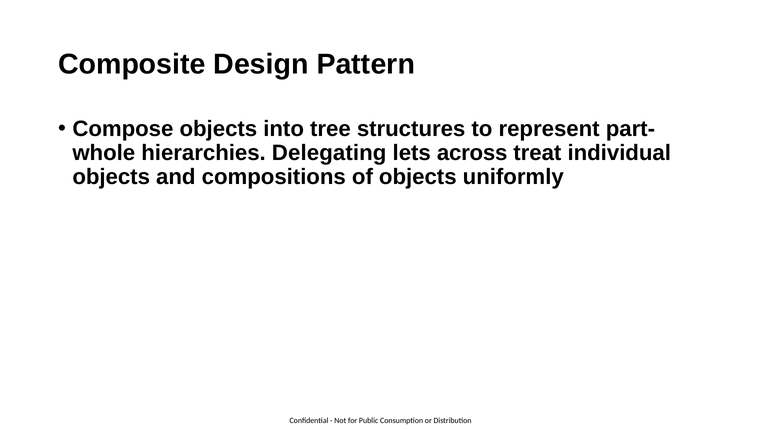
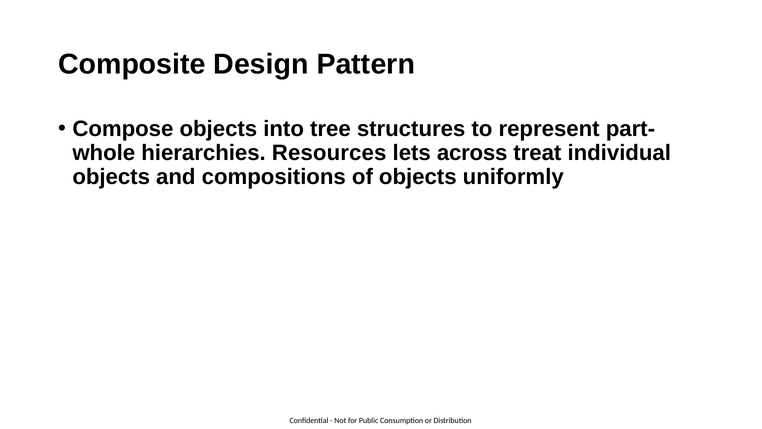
Delegating: Delegating -> Resources
